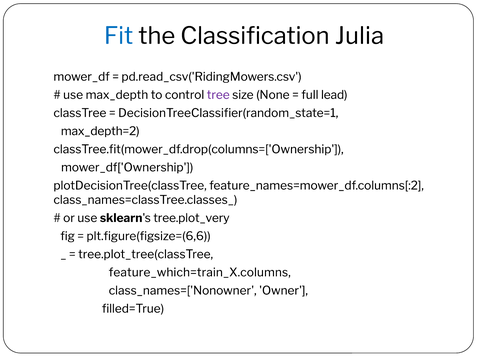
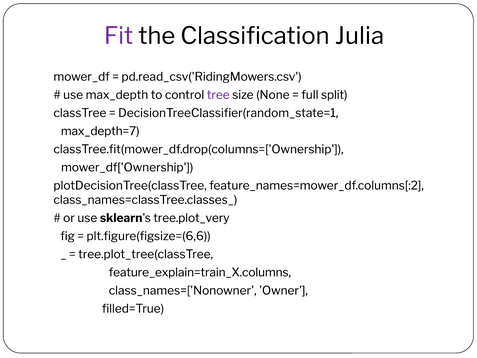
Fit colour: blue -> purple
lead: lead -> split
max_depth=2: max_depth=2 -> max_depth=7
feature_which=train_X.columns: feature_which=train_X.columns -> feature_explain=train_X.columns
